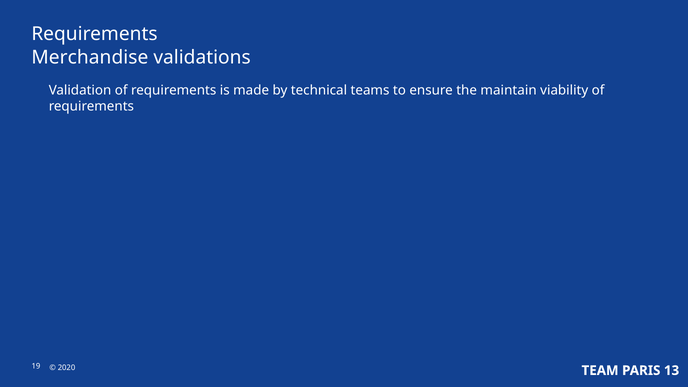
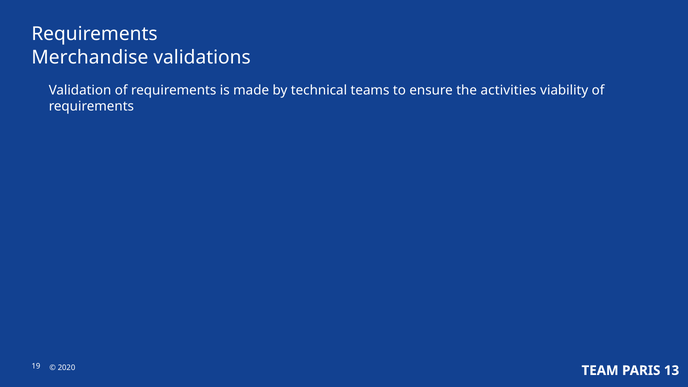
maintain: maintain -> activities
